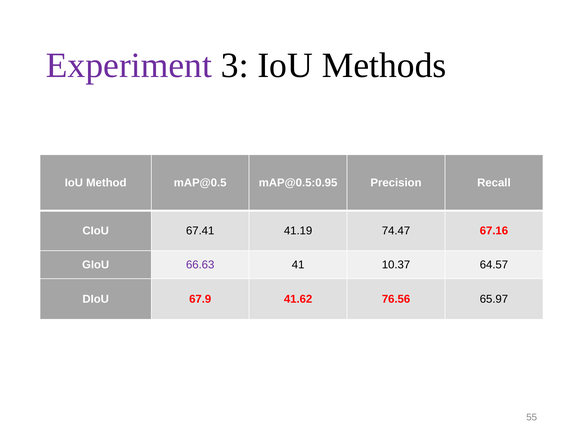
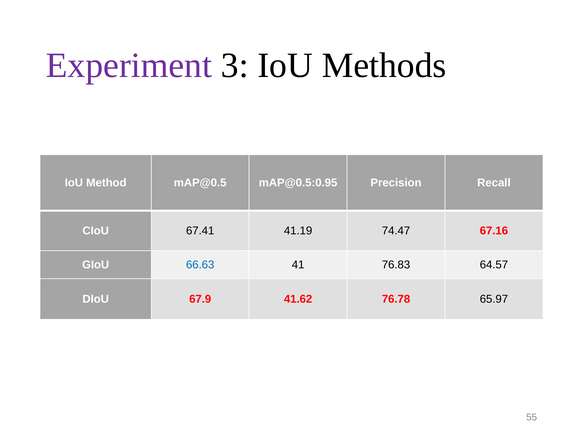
66.63 colour: purple -> blue
10.37: 10.37 -> 76.83
76.56: 76.56 -> 76.78
